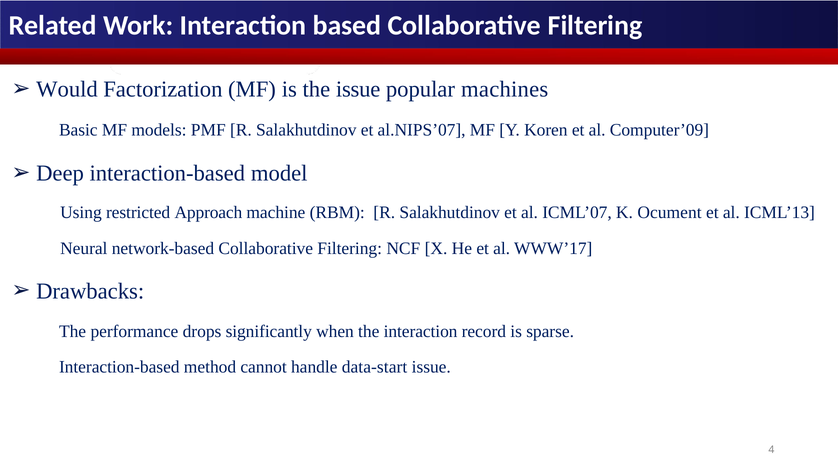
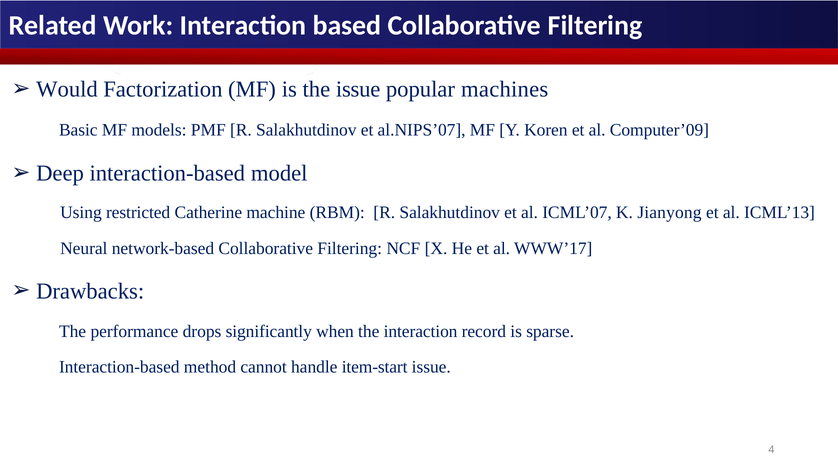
Approach: Approach -> Catherine
Ocument: Ocument -> Jianyong
data-start: data-start -> item-start
